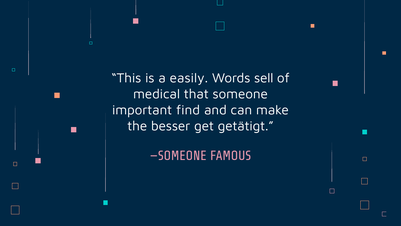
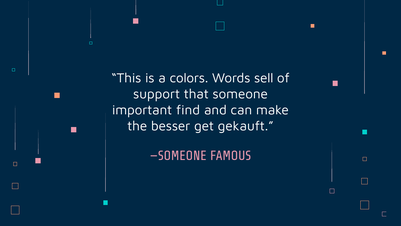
easily: easily -> colors
medical: medical -> support
getätigt: getätigt -> gekauft
